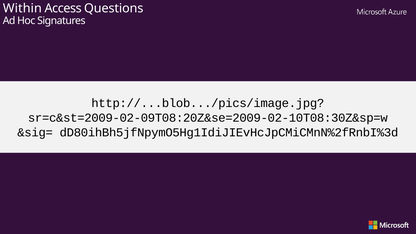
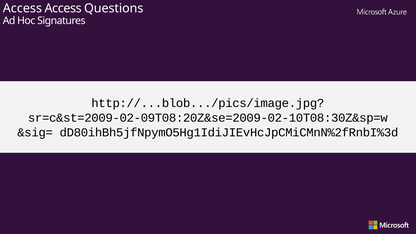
Within at (22, 8): Within -> Access
